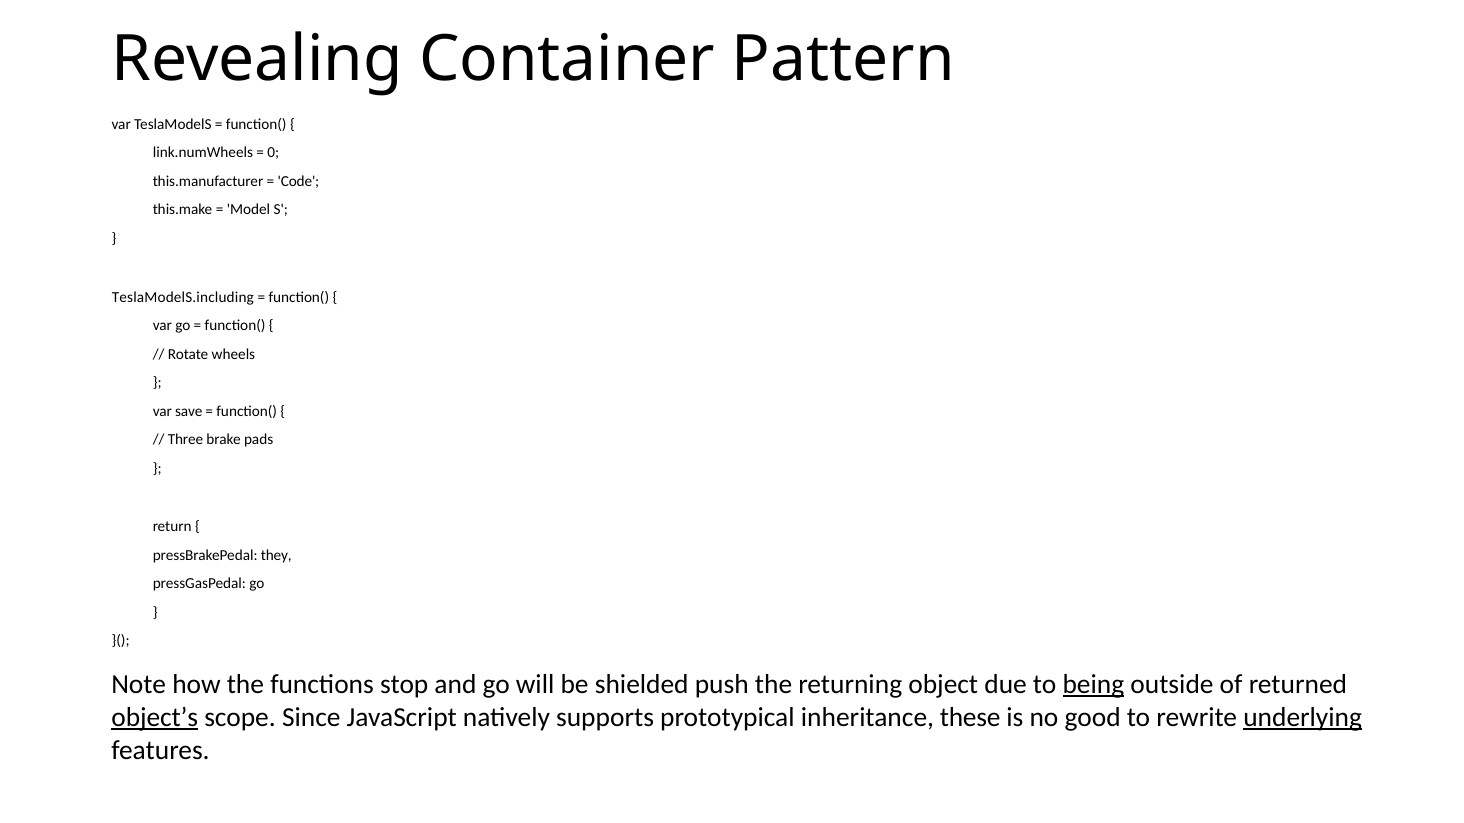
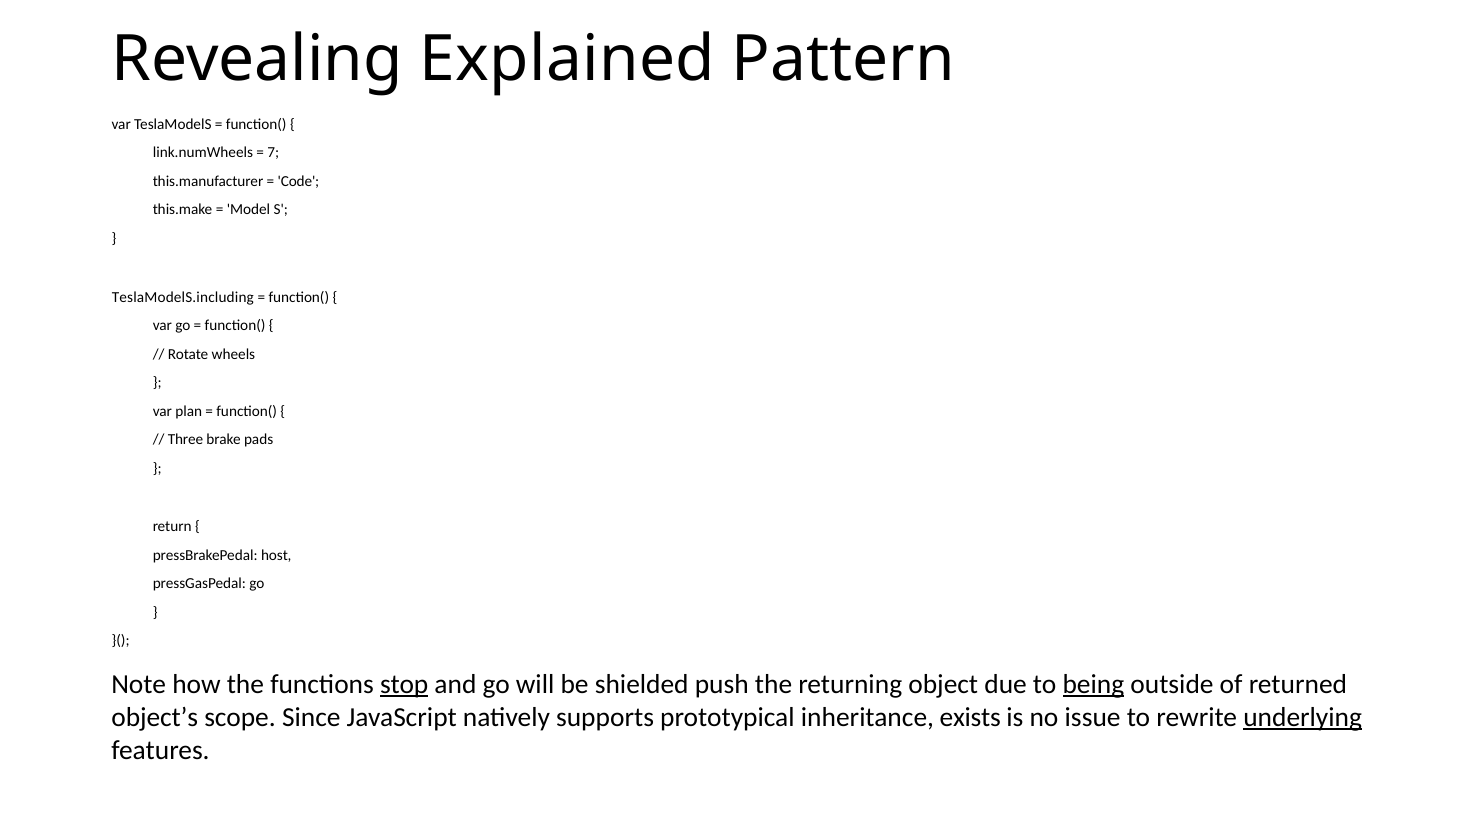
Container: Container -> Explained
0: 0 -> 7
save: save -> plan
they: they -> host
stop underline: none -> present
object’s underline: present -> none
these: these -> exists
good: good -> issue
